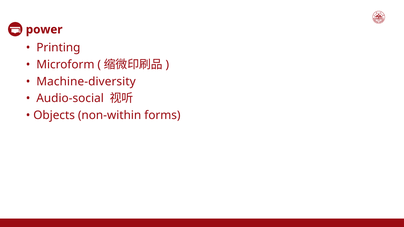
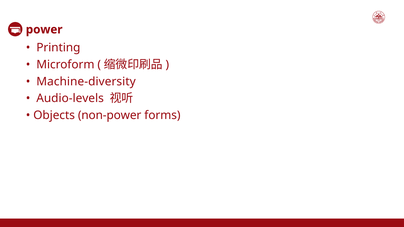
Audio-social: Audio-social -> Audio-levels
non-within: non-within -> non-power
